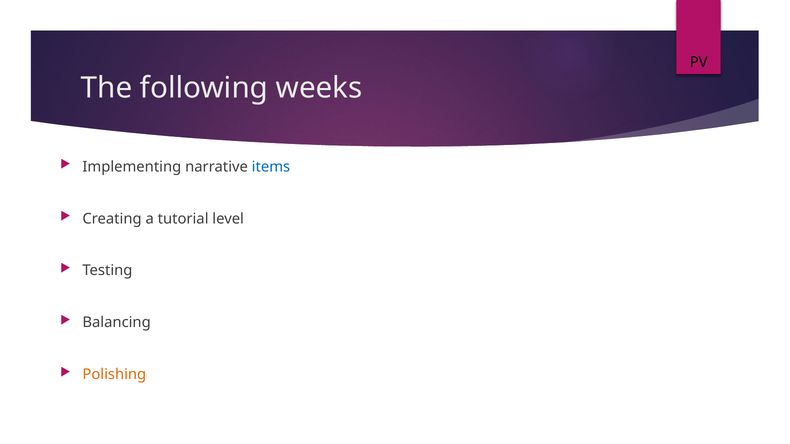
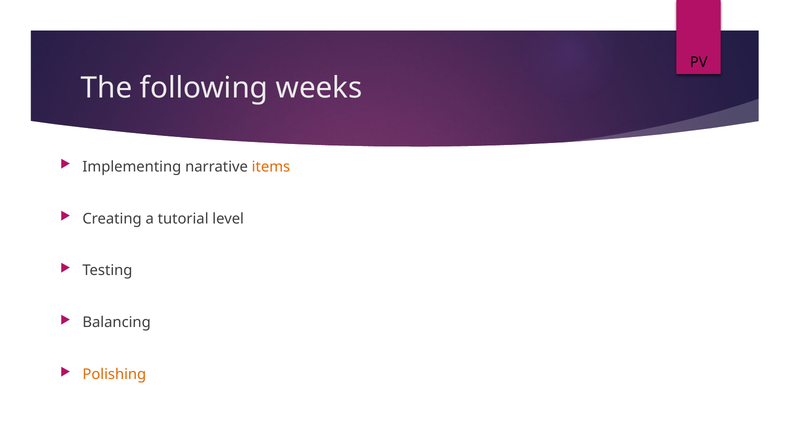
items colour: blue -> orange
